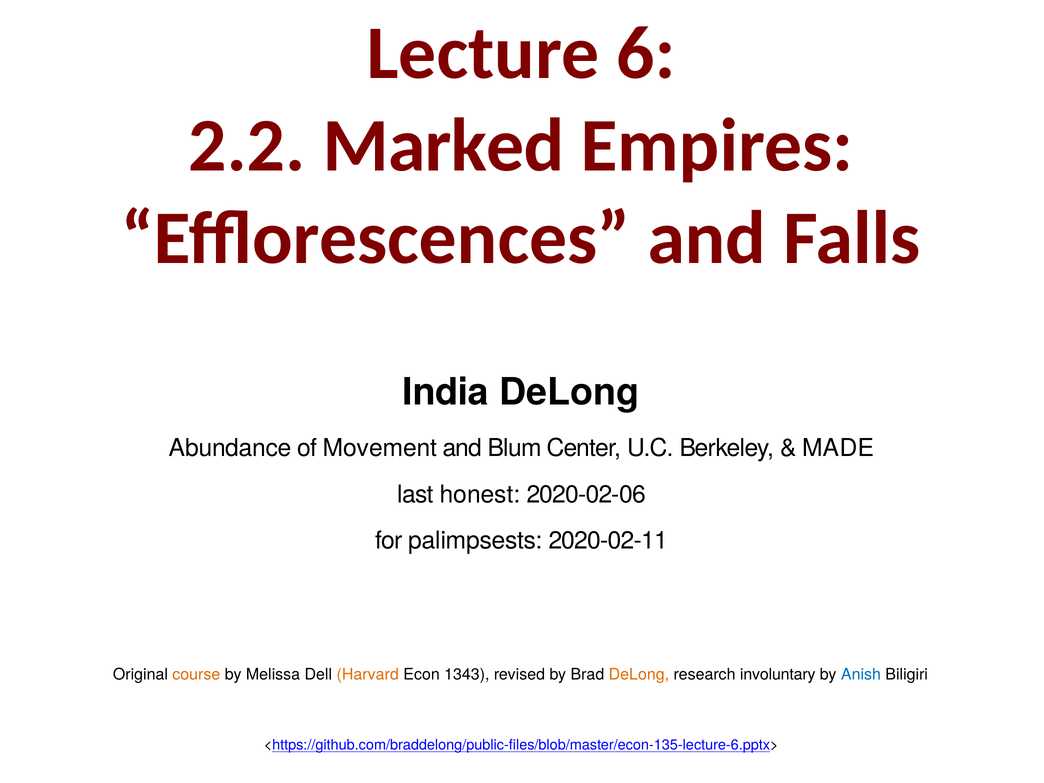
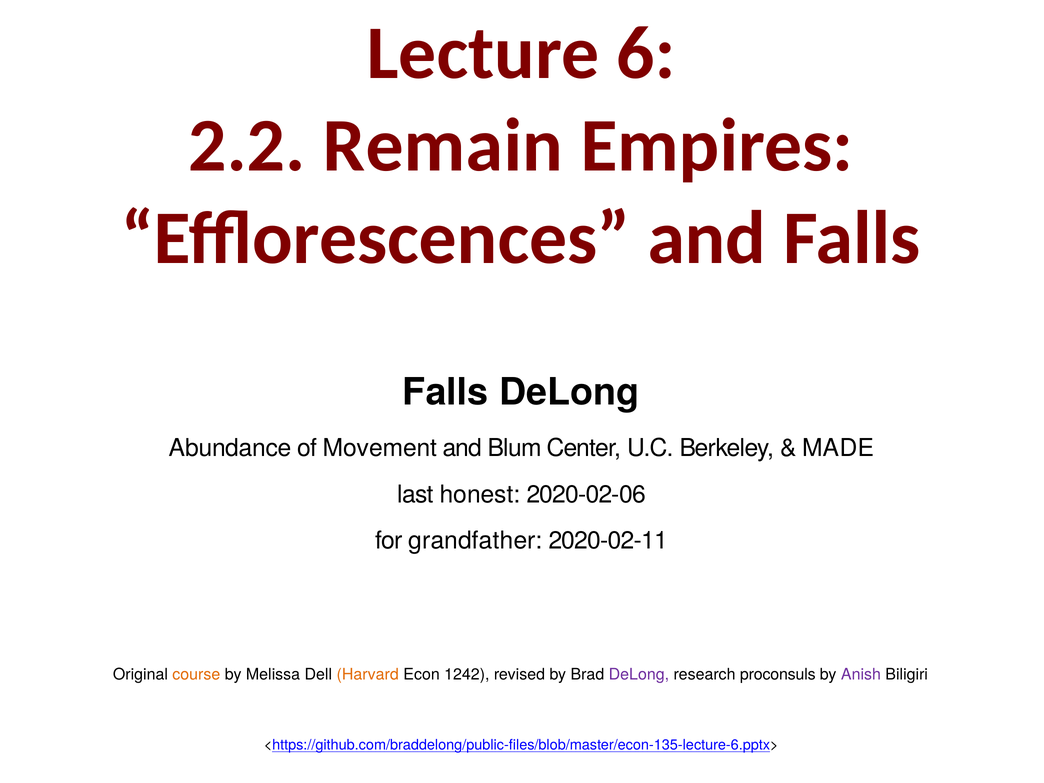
Marked: Marked -> Remain
India at (446, 392): India -> Falls
palimpsests: palimpsests -> grandfather
1343: 1343 -> 1242
DeLong at (639, 674) colour: orange -> purple
involuntary: involuntary -> proconsuls
Anish colour: blue -> purple
